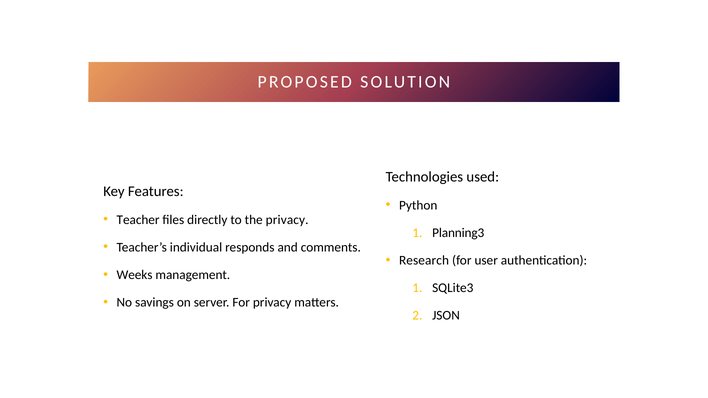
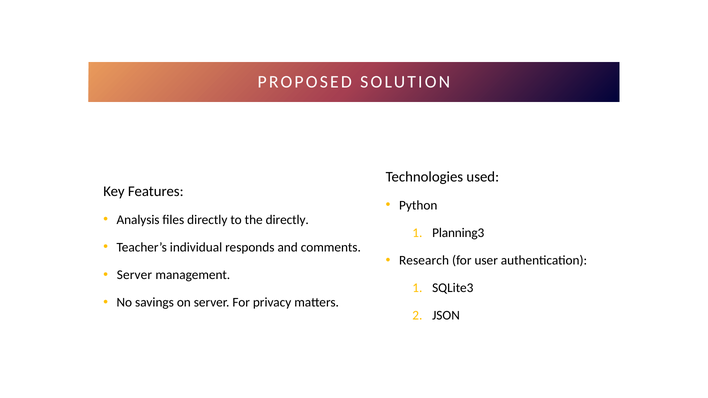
Teacher: Teacher -> Analysis
the privacy: privacy -> directly
Weeks at (135, 275): Weeks -> Server
